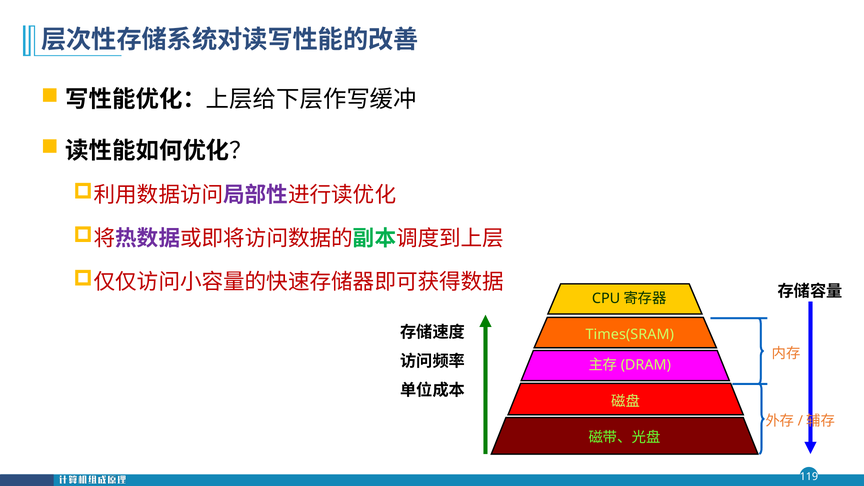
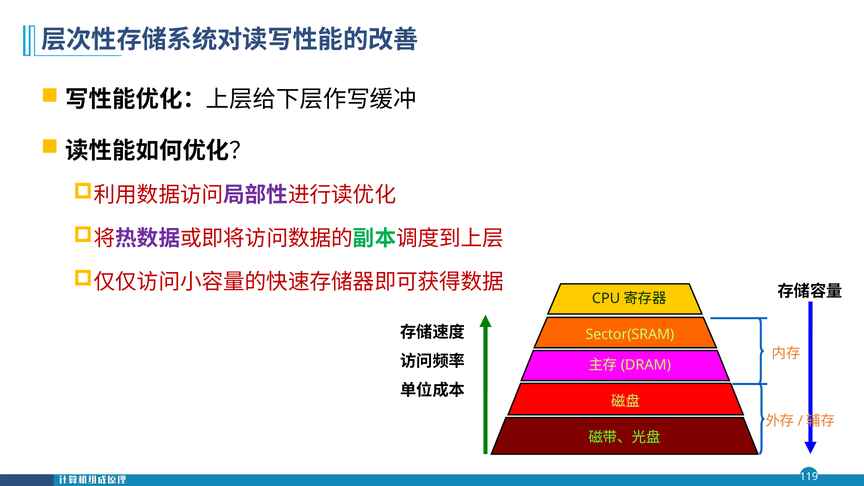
Times(SRAM: Times(SRAM -> Sector(SRAM
